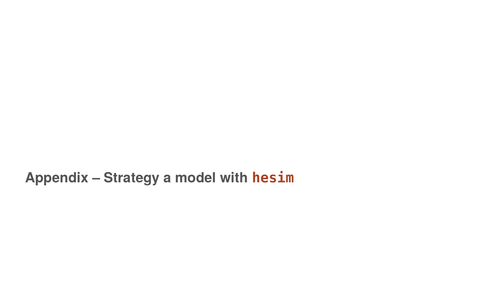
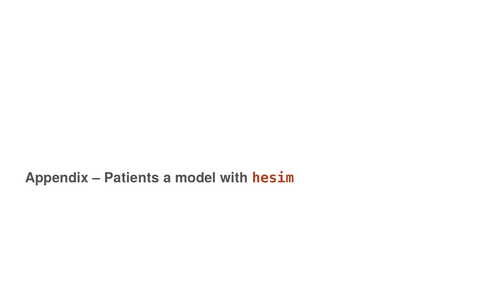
Strategy: Strategy -> Patients
